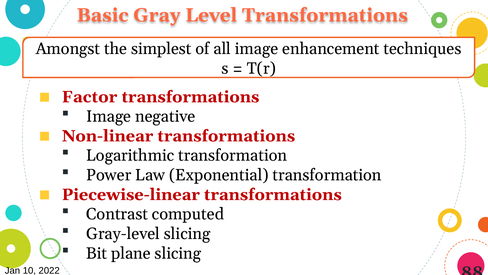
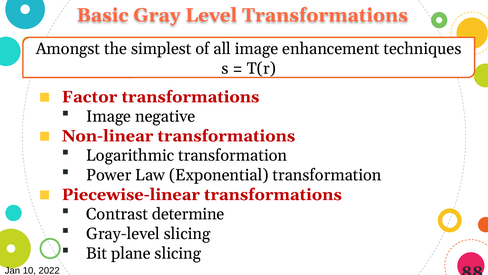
computed: computed -> determine
